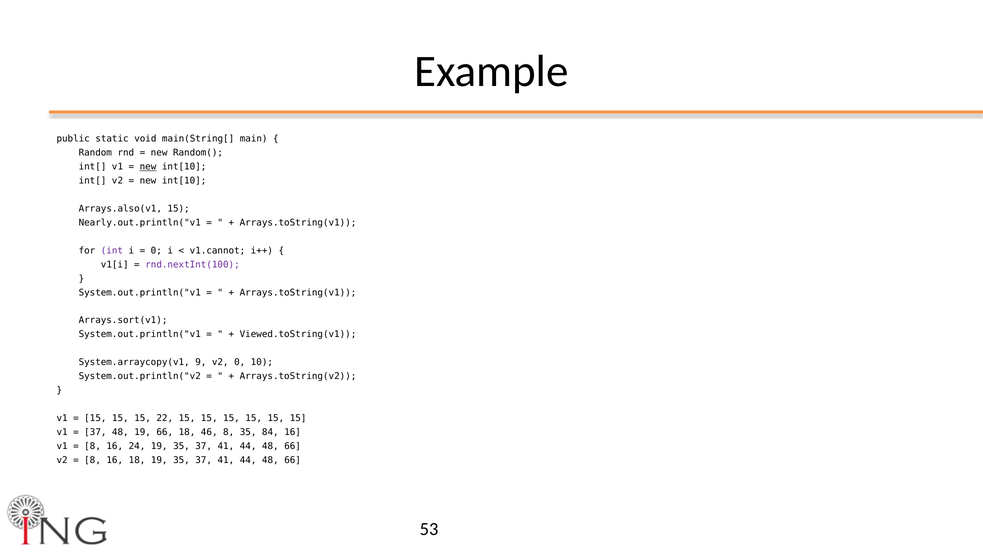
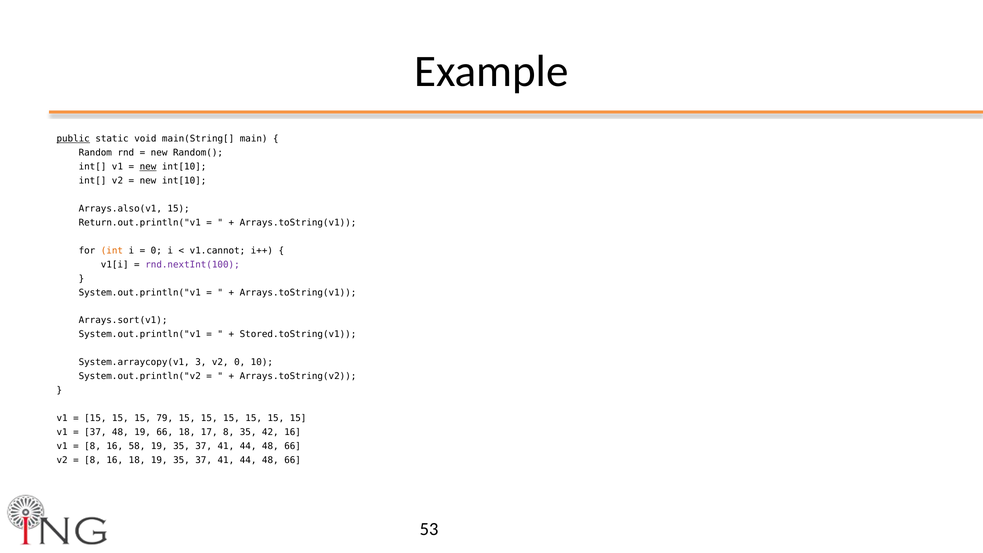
public underline: none -> present
Nearly.out.println("v1: Nearly.out.println("v1 -> Return.out.println("v1
int colour: purple -> orange
Viewed.toString(v1: Viewed.toString(v1 -> Stored.toString(v1
9: 9 -> 3
22: 22 -> 79
46: 46 -> 17
84: 84 -> 42
24: 24 -> 58
